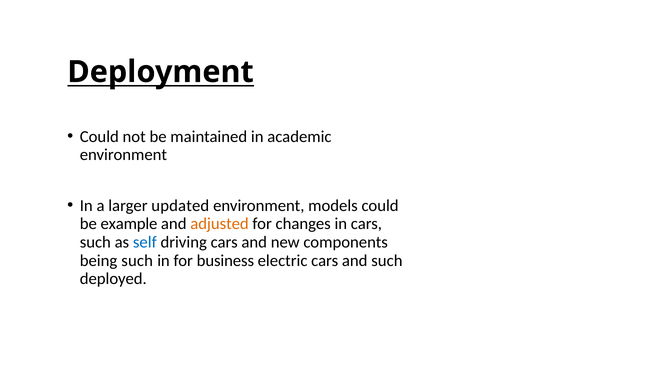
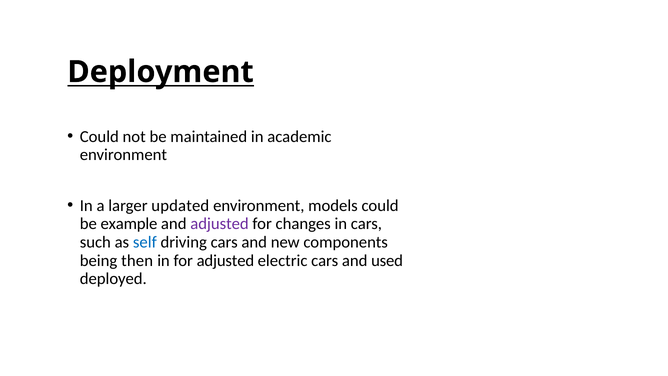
adjusted at (219, 224) colour: orange -> purple
being such: such -> then
for business: business -> adjusted
and such: such -> used
